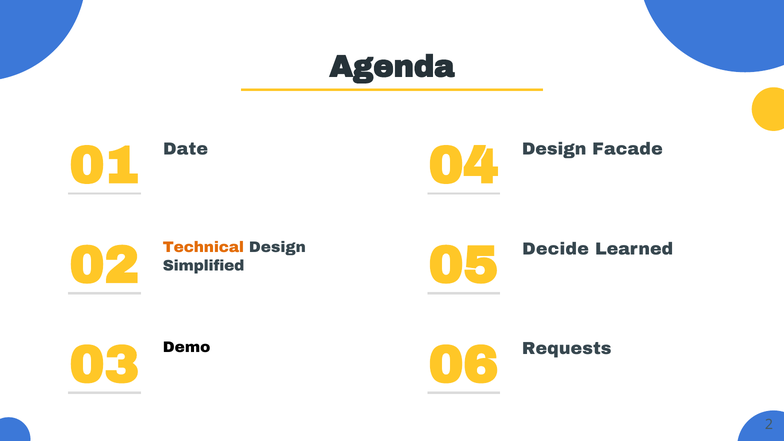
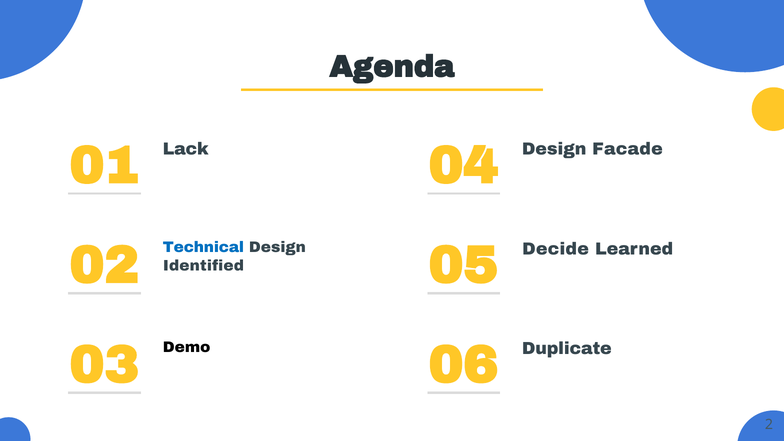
Date: Date -> Lack
Technical colour: orange -> blue
Simplified: Simplified -> Identified
Requests: Requests -> Duplicate
